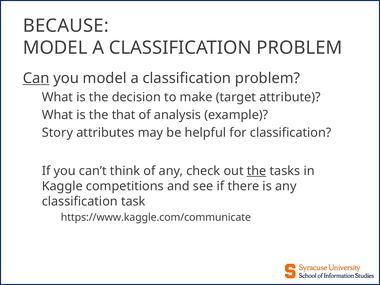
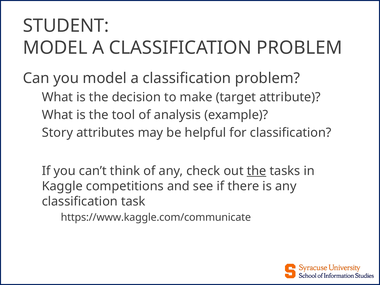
BECAUSE: BECAUSE -> STUDENT
Can underline: present -> none
that: that -> tool
